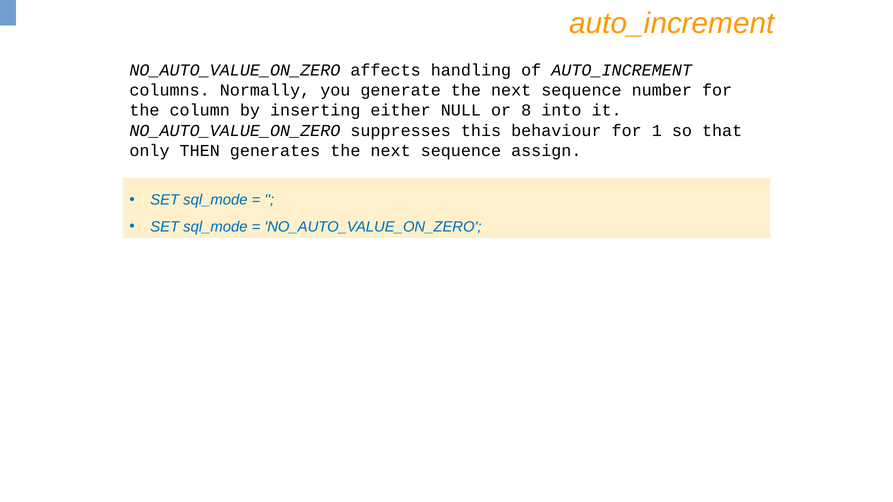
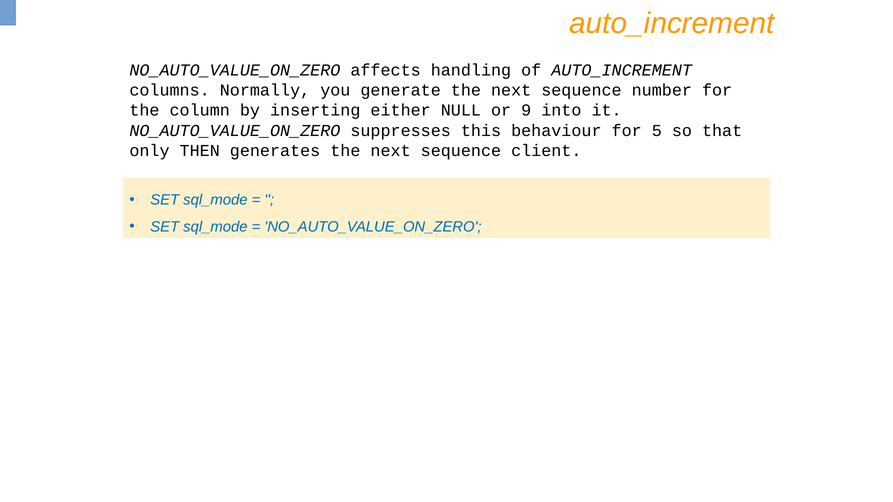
8: 8 -> 9
1: 1 -> 5
assign: assign -> client
